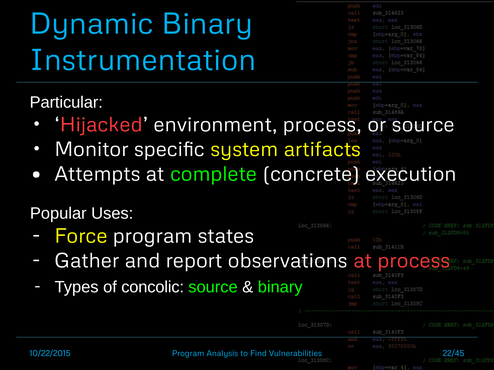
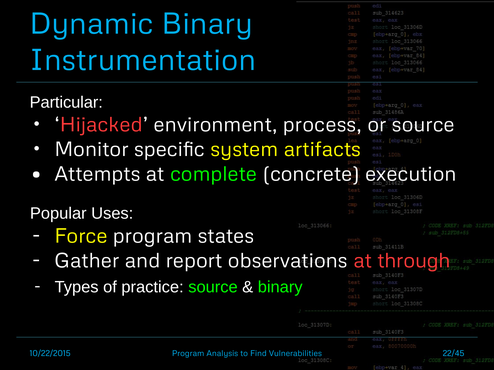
at process: process -> through
concolic: concolic -> practice
